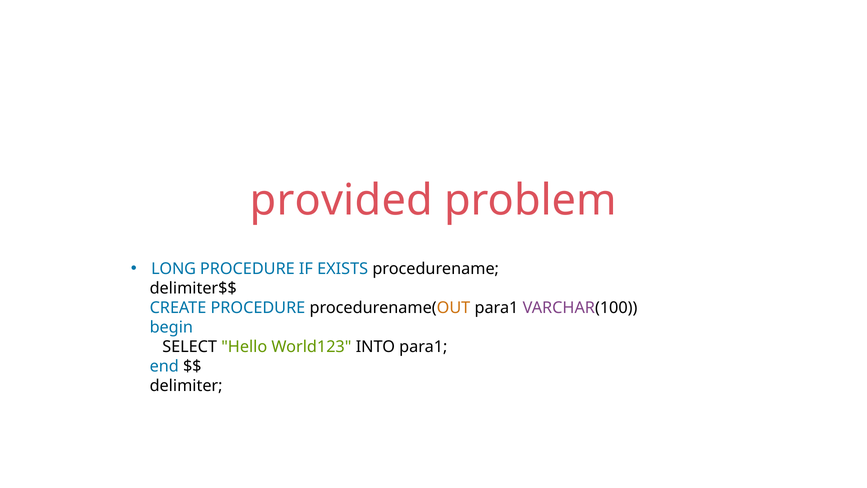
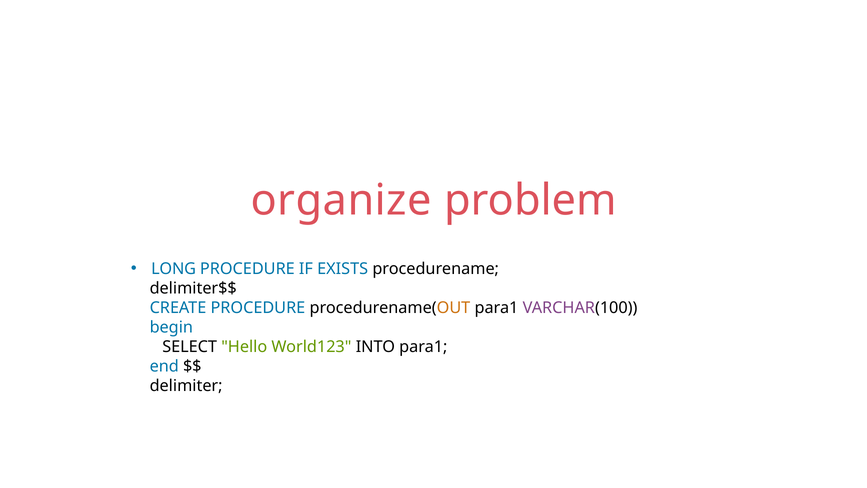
provided: provided -> organize
